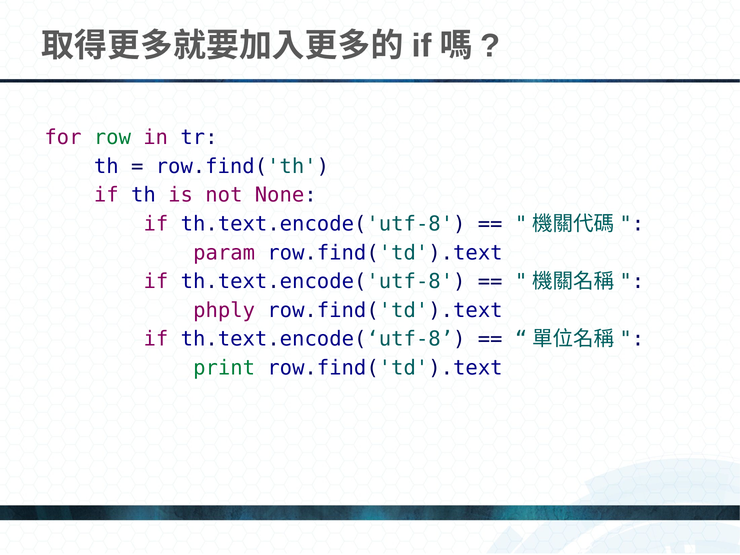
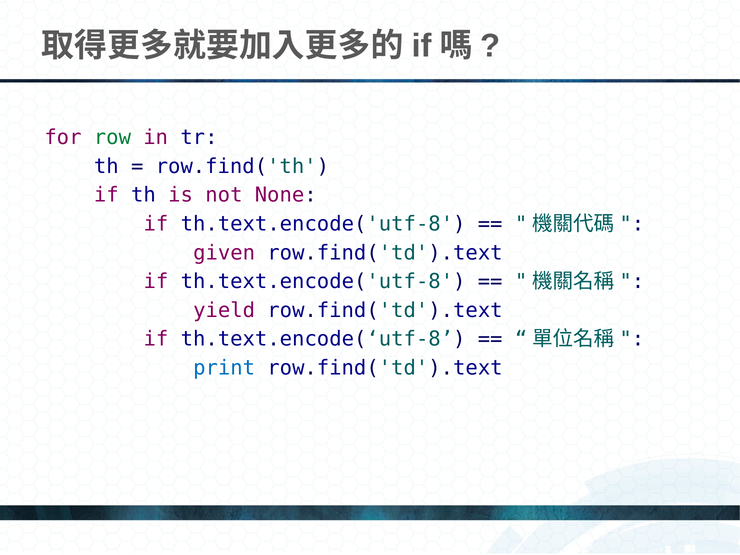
param: param -> given
phply: phply -> yield
print colour: green -> blue
